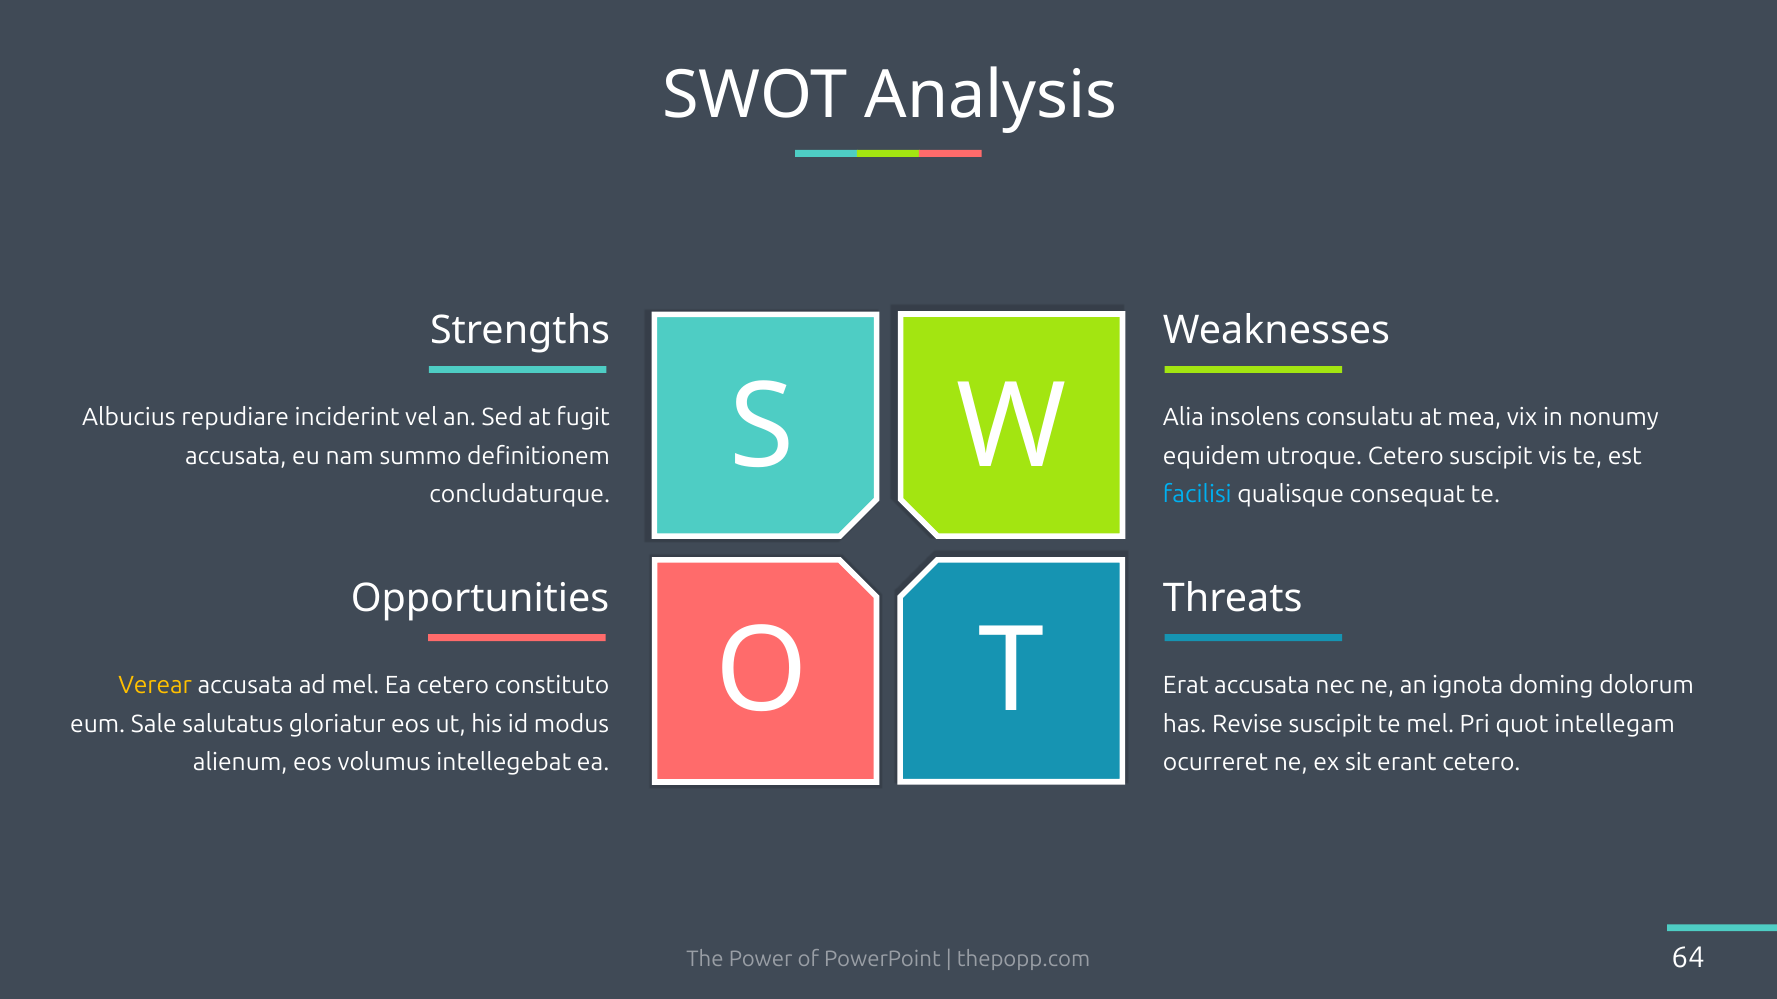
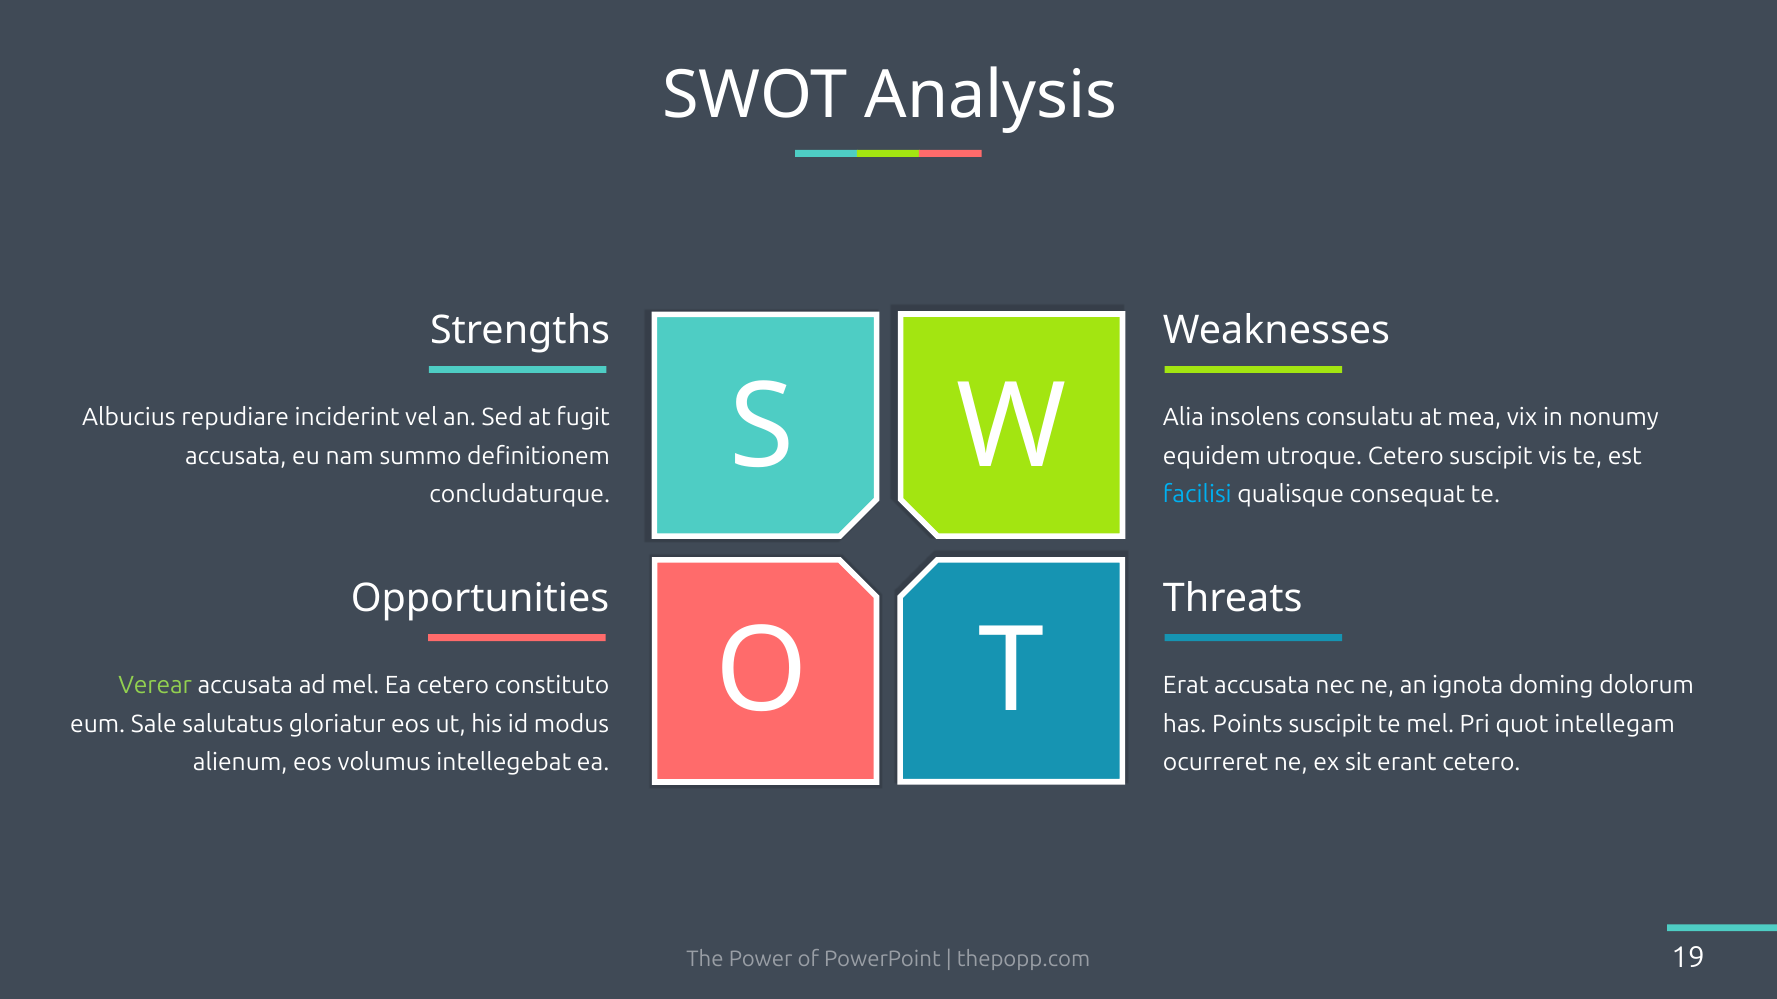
Verear colour: yellow -> light green
Revise: Revise -> Points
64: 64 -> 19
